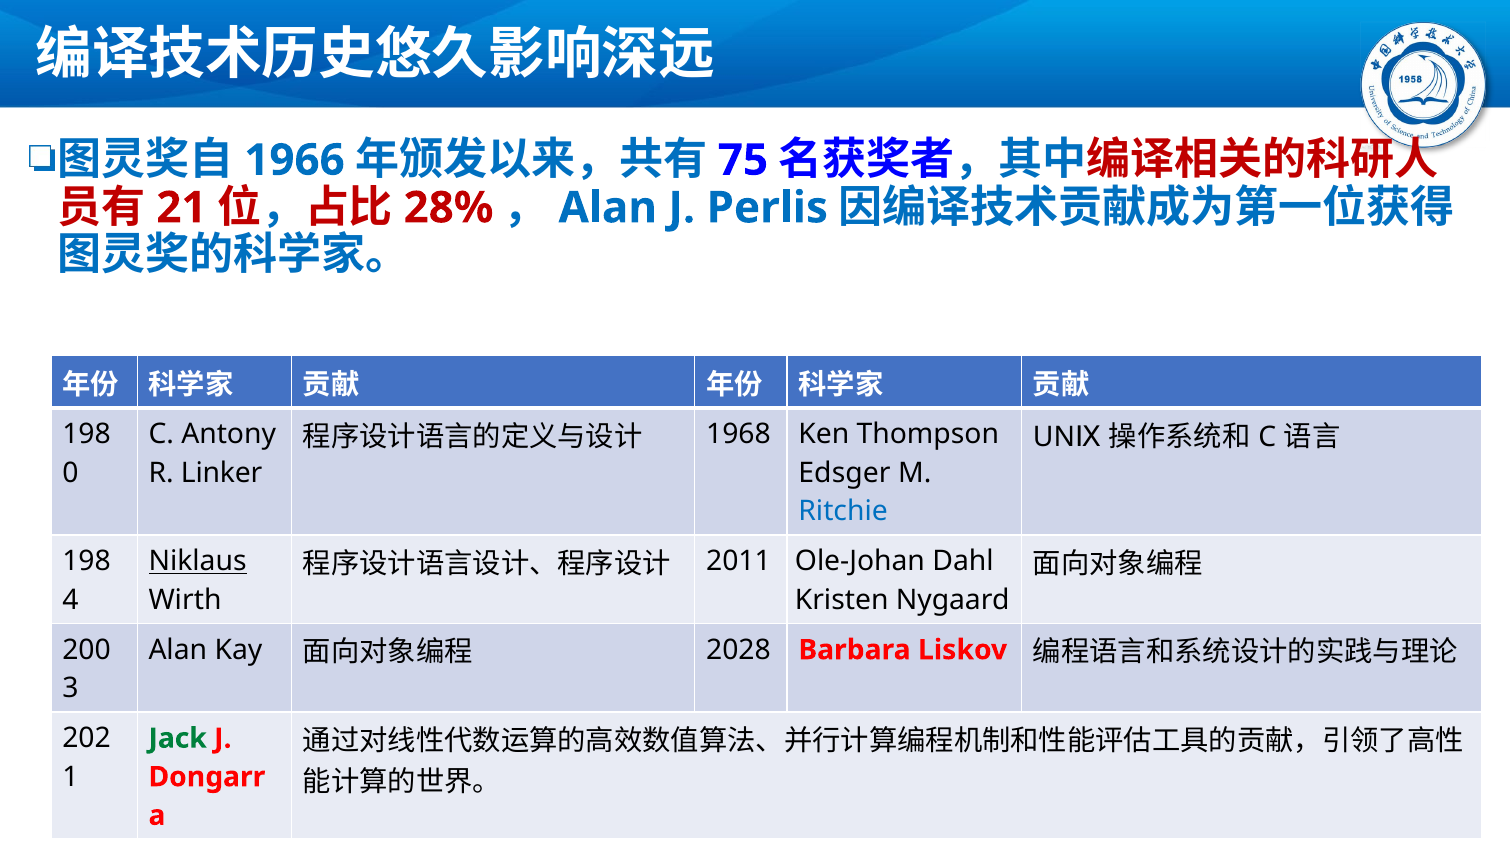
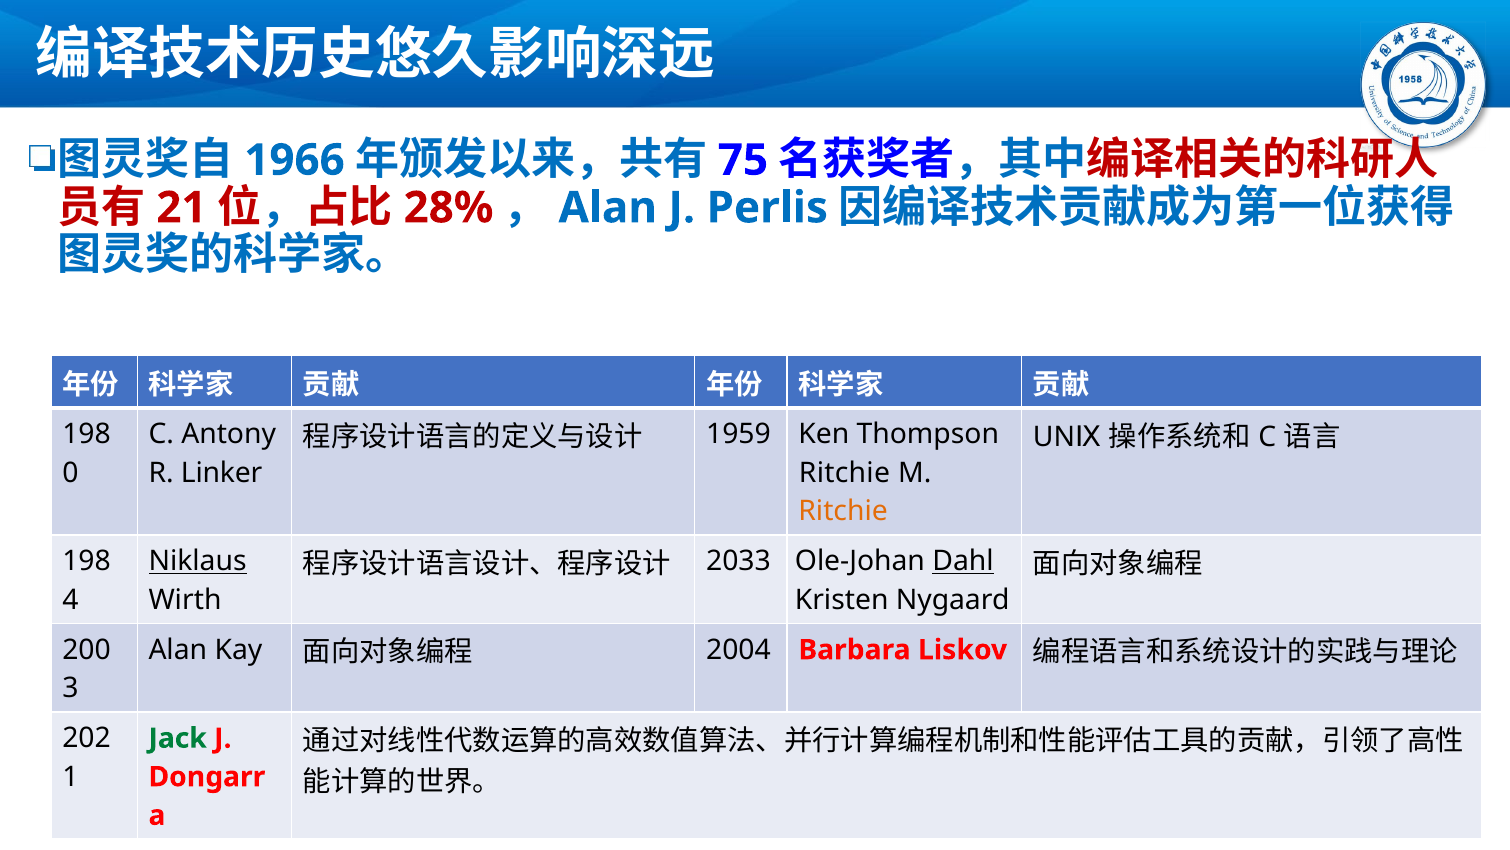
1968: 1968 -> 1959
Edsger at (845, 473): Edsger -> Ritchie
Ritchie at (843, 511) colour: blue -> orange
2011: 2011 -> 2033
Dahl underline: none -> present
2028: 2028 -> 2004
